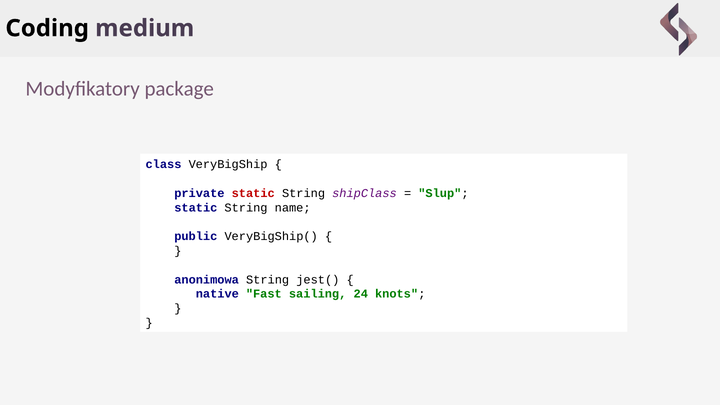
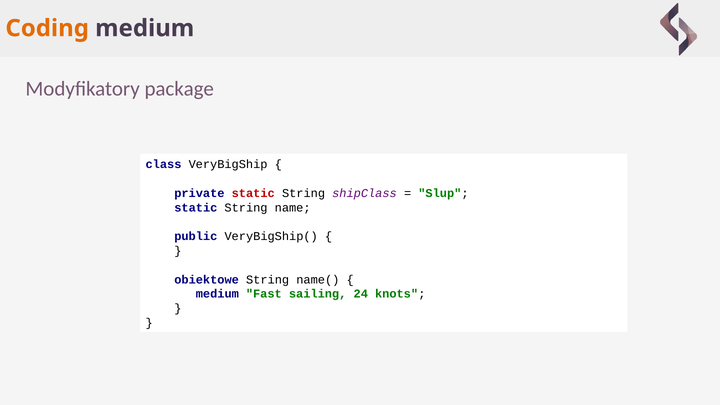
Coding colour: black -> orange
anonimowa: anonimowa -> obiektowe
jest(: jest( -> name(
native at (217, 294): native -> medium
